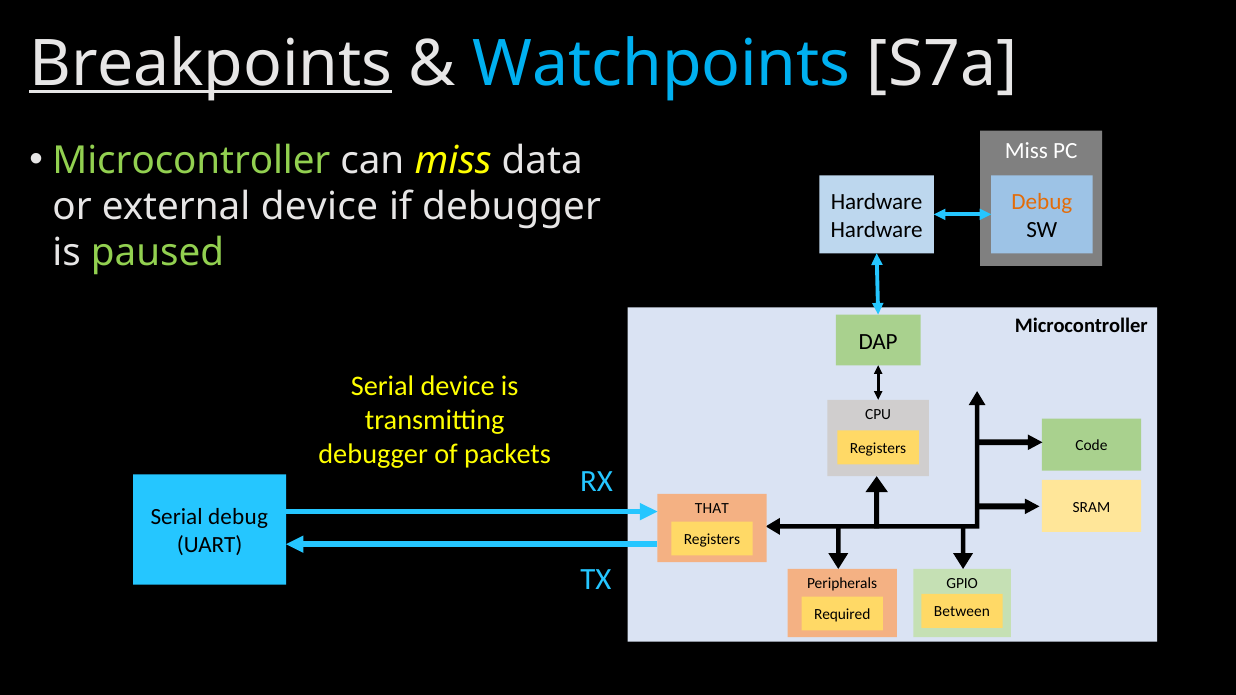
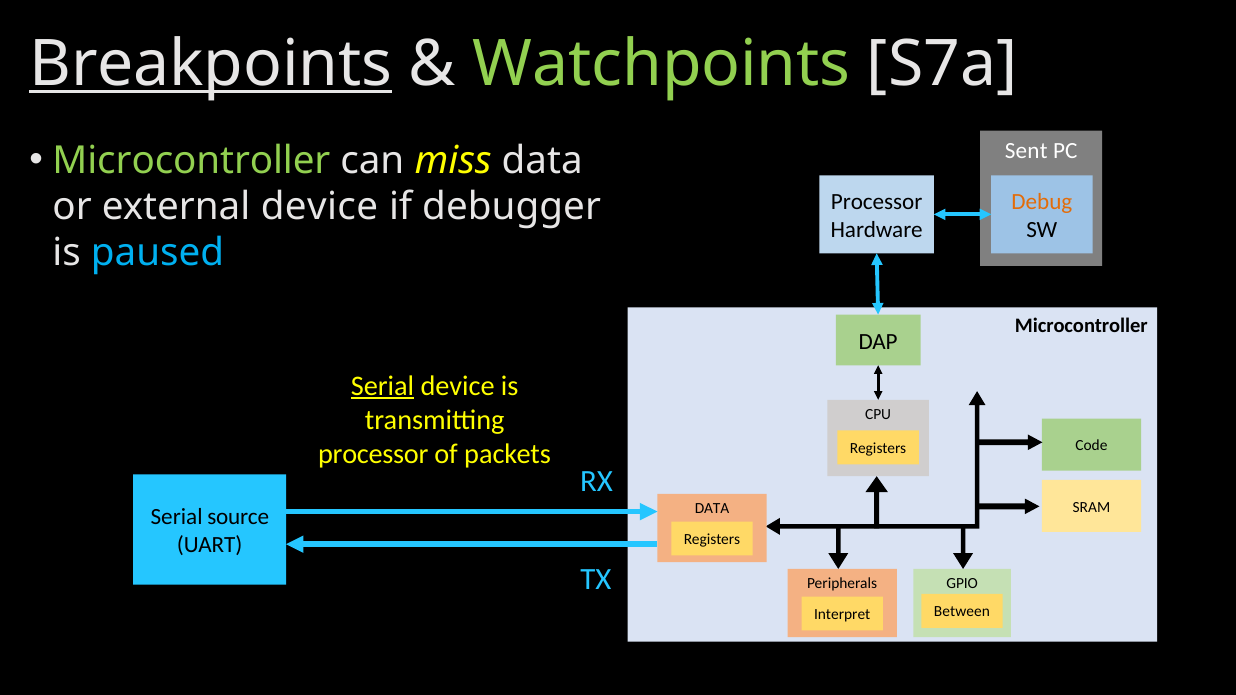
Watchpoints colour: light blue -> light green
Miss at (1026, 151): Miss -> Sent
Hardware at (877, 202): Hardware -> Processor
paused colour: light green -> light blue
Serial at (383, 386) underline: none -> present
debugger at (373, 454): debugger -> processor
THAT at (712, 509): THAT -> DATA
Serial debug: debug -> source
Required: Required -> Interpret
